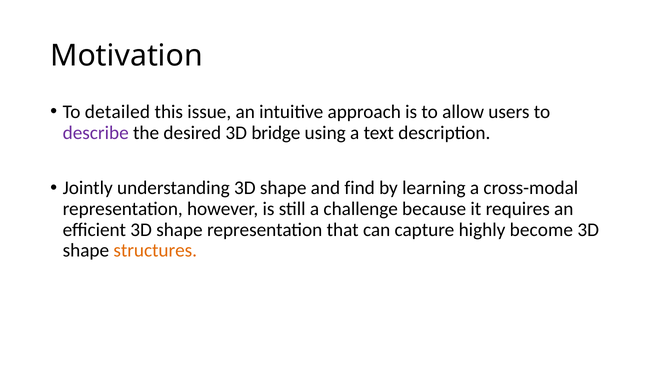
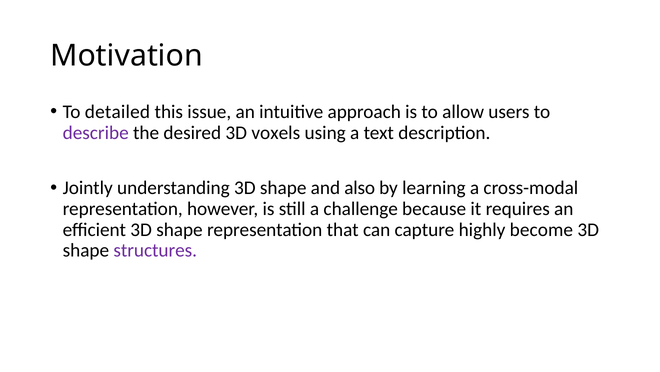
bridge: bridge -> voxels
find: find -> also
structures colour: orange -> purple
